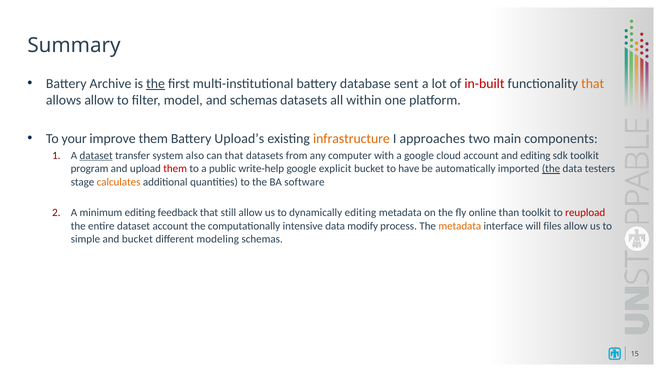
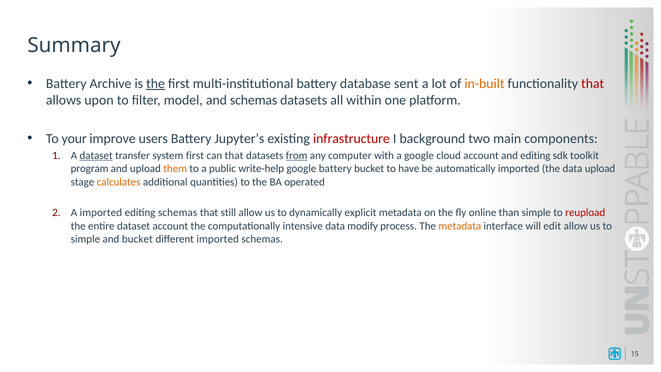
in-built colour: red -> orange
that at (593, 83) colour: orange -> red
allows allow: allow -> upon
improve them: them -> users
Upload’s: Upload’s -> Jupyter’s
infrastructure colour: orange -> red
approaches: approaches -> background
system also: also -> first
from underline: none -> present
them at (175, 169) colour: red -> orange
google explicit: explicit -> battery
the at (551, 169) underline: present -> none
data testers: testers -> upload
software: software -> operated
A minimum: minimum -> imported
editing feedback: feedback -> schemas
dynamically editing: editing -> explicit
than toolkit: toolkit -> simple
files: files -> edit
different modeling: modeling -> imported
